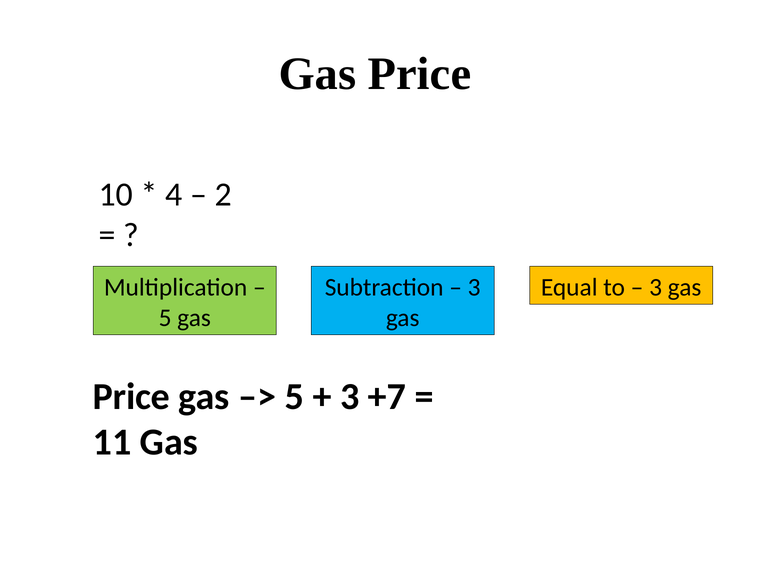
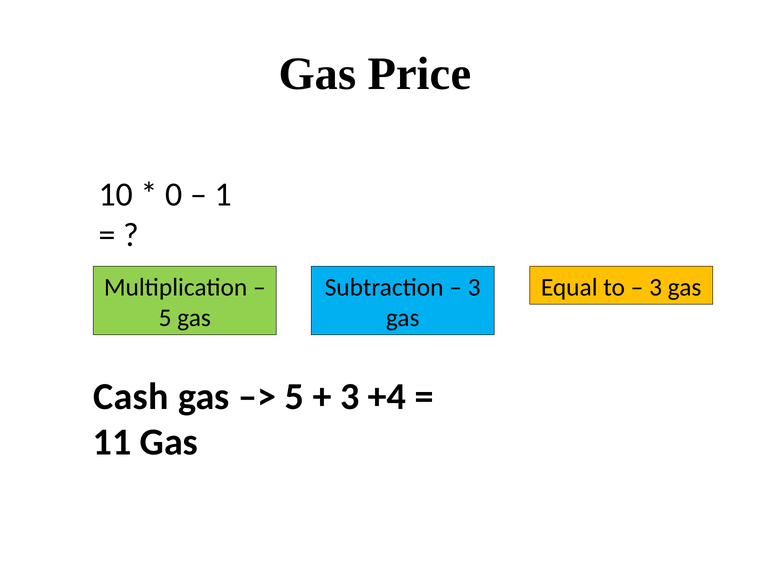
4: 4 -> 0
2: 2 -> 1
Price at (131, 397): Price -> Cash
+7: +7 -> +4
